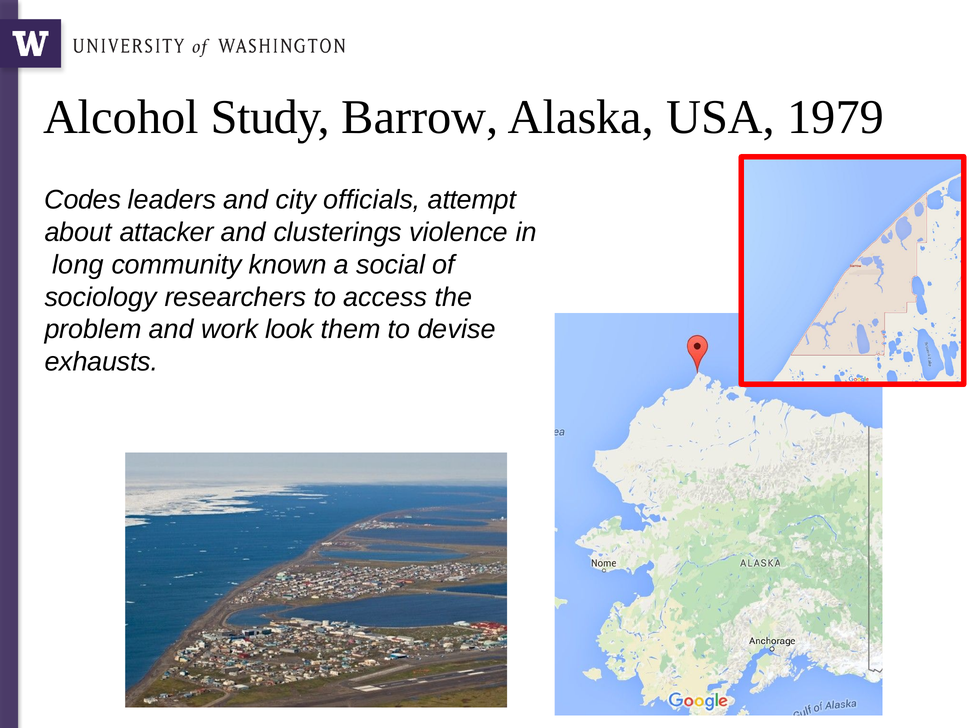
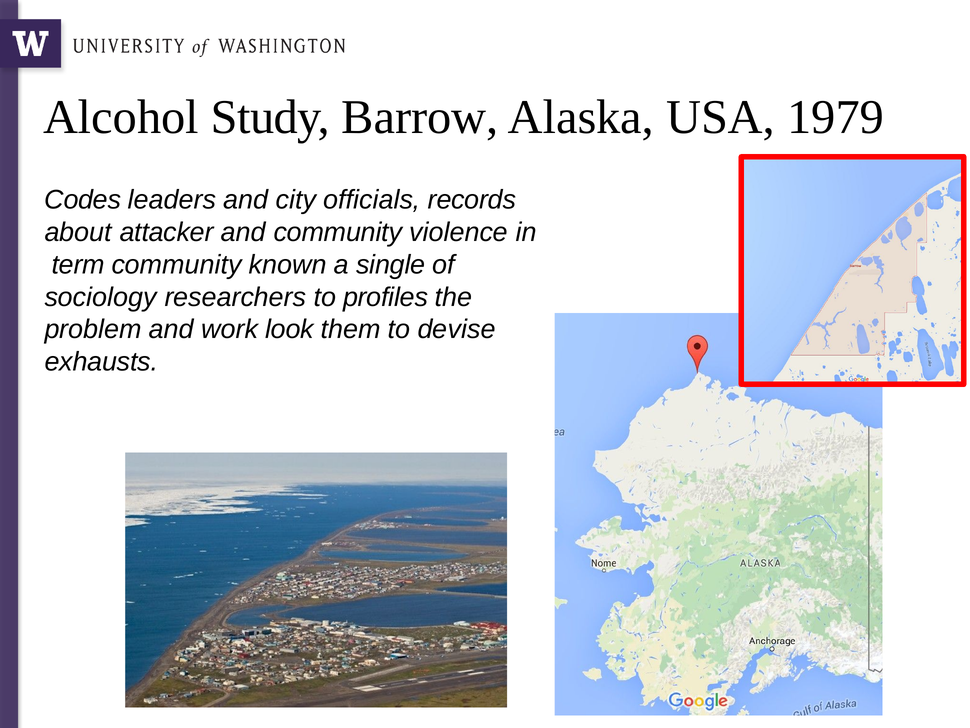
attempt: attempt -> records
and clusterings: clusterings -> community
long: long -> term
social: social -> single
access: access -> profiles
